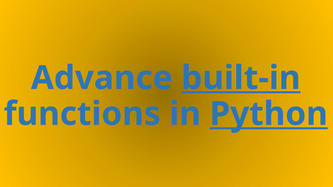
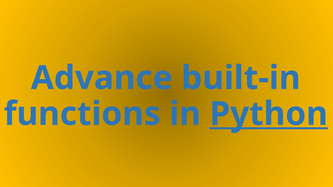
built-in underline: present -> none
